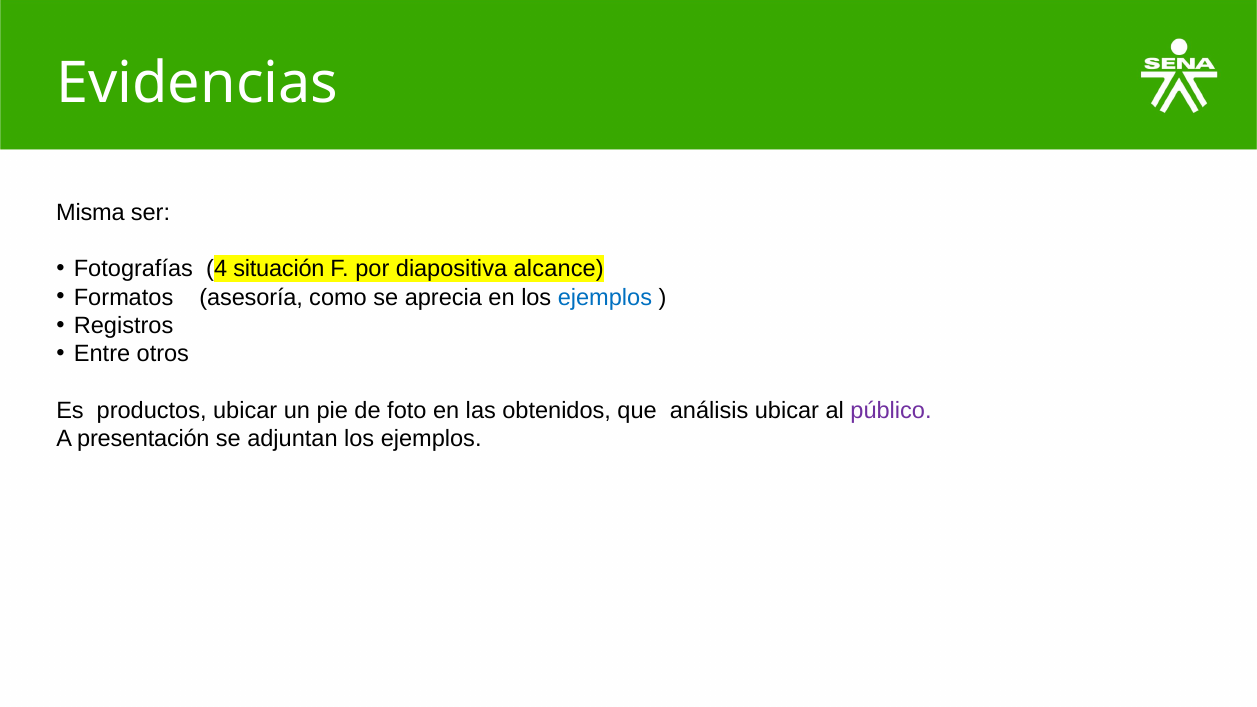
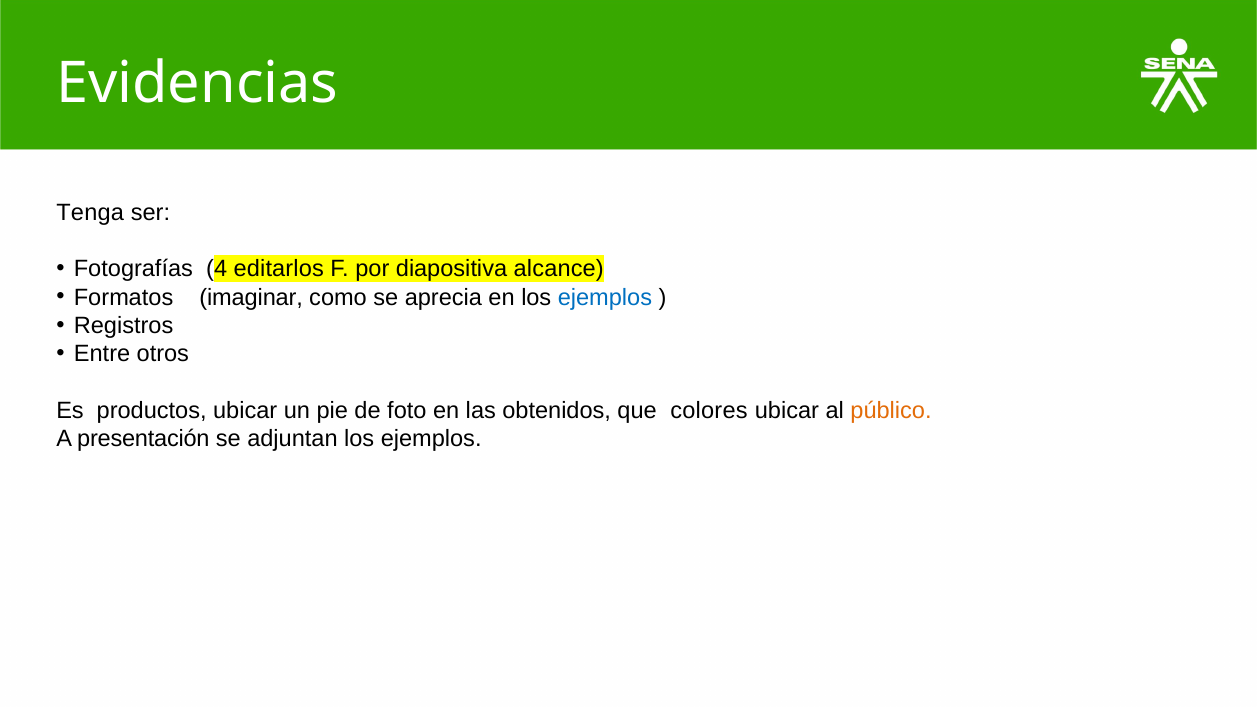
Misma: Misma -> Tenga
situación: situación -> editarlos
asesoría: asesoría -> imaginar
análisis: análisis -> colores
público colour: purple -> orange
